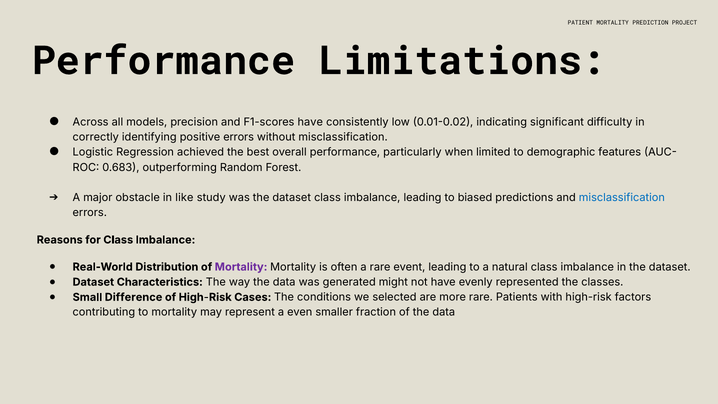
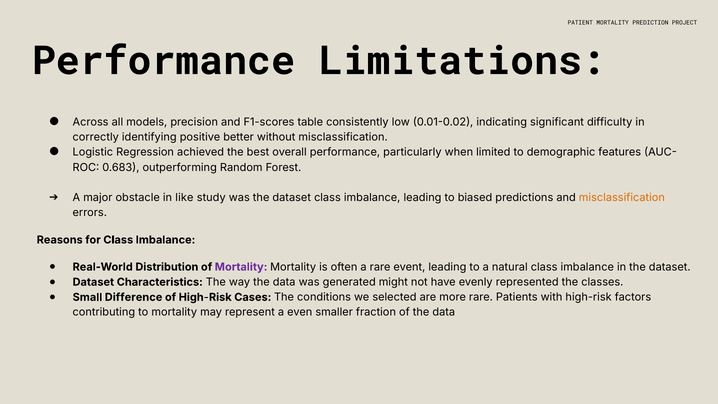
F1-scores have: have -> table
positive errors: errors -> better
misclassification at (622, 198) colour: blue -> orange
